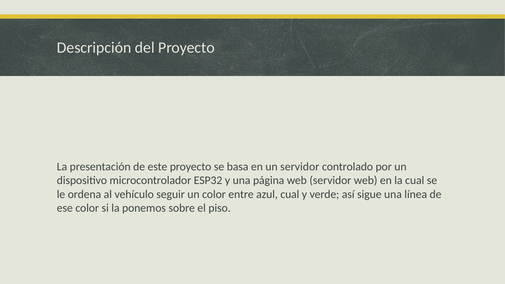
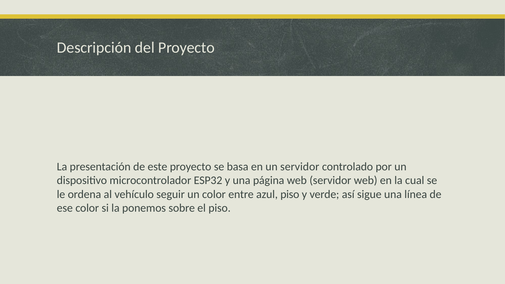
azul cual: cual -> piso
